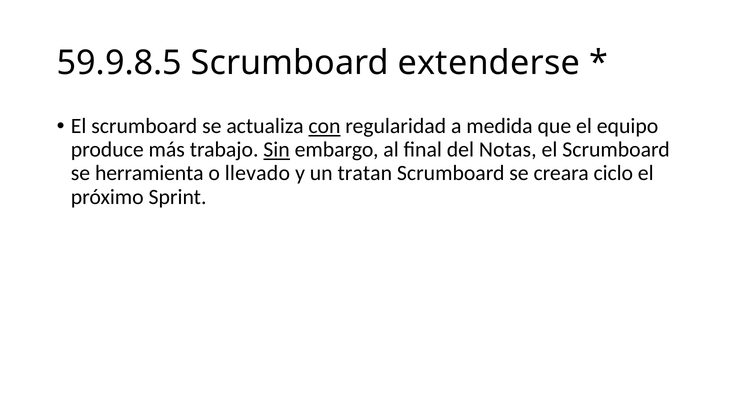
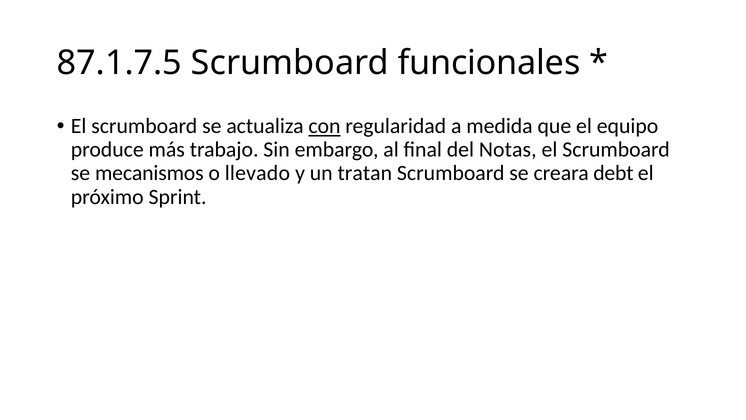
59.9.8.5: 59.9.8.5 -> 87.1.7.5
extenderse: extenderse -> funcionales
Sin underline: present -> none
herramienta: herramienta -> mecanismos
ciclo: ciclo -> debt
